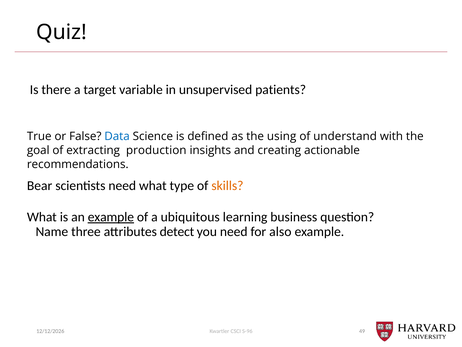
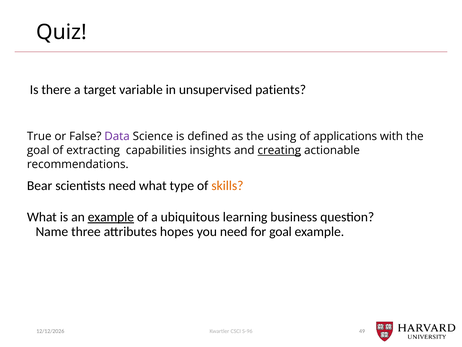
Data colour: blue -> purple
understand: understand -> applications
production: production -> capabilities
creating underline: none -> present
detect: detect -> hopes
for also: also -> goal
